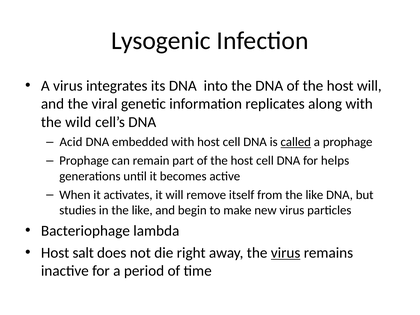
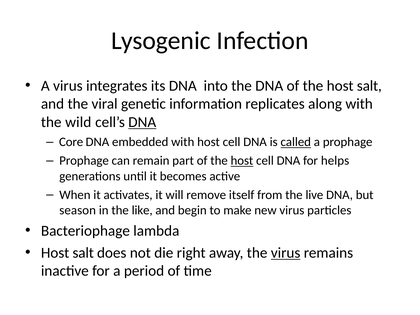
the host will: will -> salt
DNA at (142, 122) underline: none -> present
Acid: Acid -> Core
host at (242, 161) underline: none -> present
from the like: like -> live
studies: studies -> season
